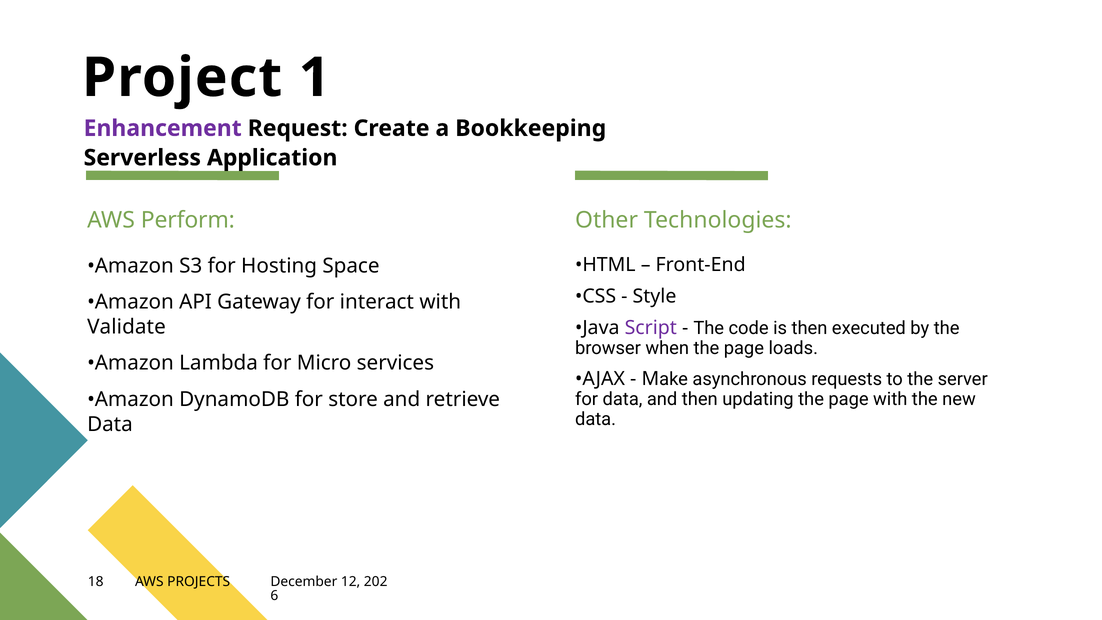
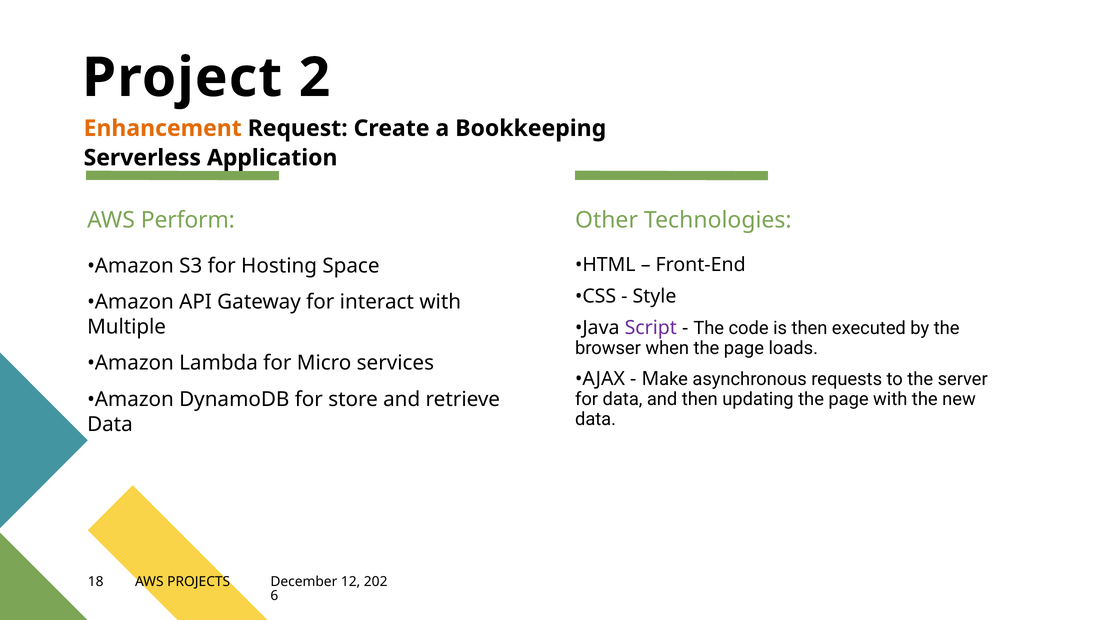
1: 1 -> 2
Enhancement colour: purple -> orange
Validate: Validate -> Multiple
